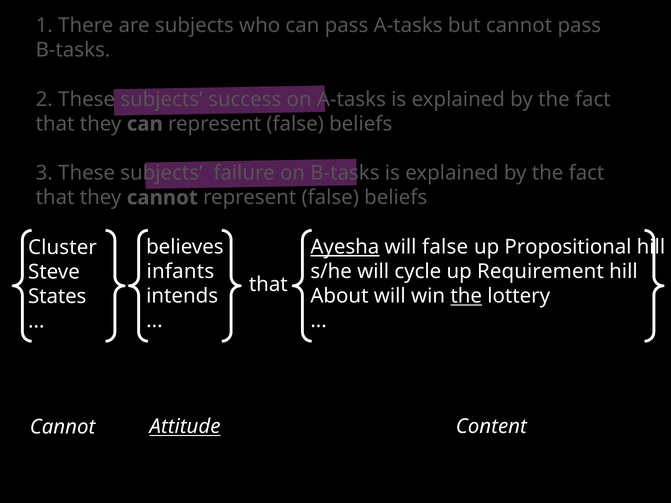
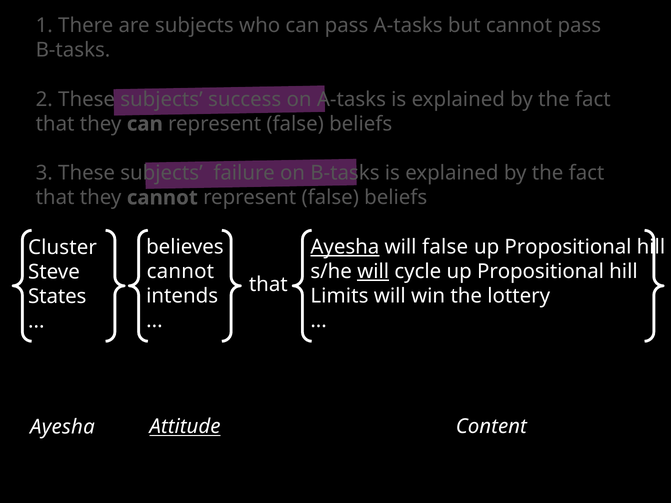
infants at (180, 272): infants -> cannot
will at (373, 272) underline: none -> present
cycle up Requirement: Requirement -> Propositional
About: About -> Limits
the at (466, 296) underline: present -> none
Cannot at (63, 427): Cannot -> Ayesha
